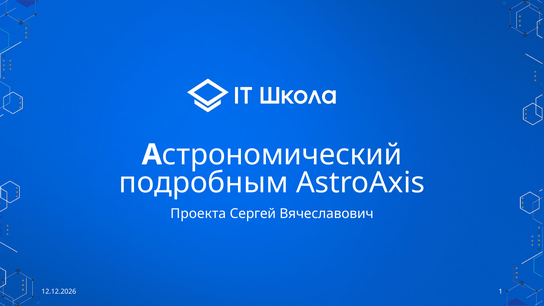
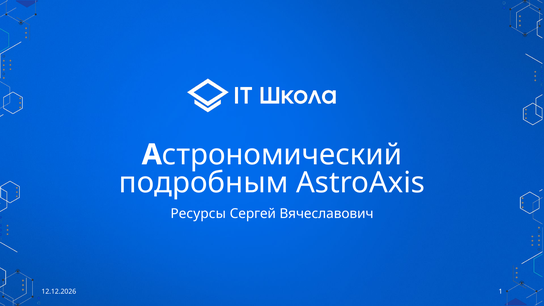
Проекта: Проекта -> Ресурсы
